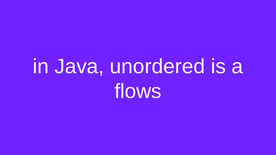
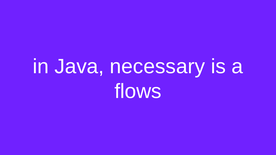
unordered: unordered -> necessary
